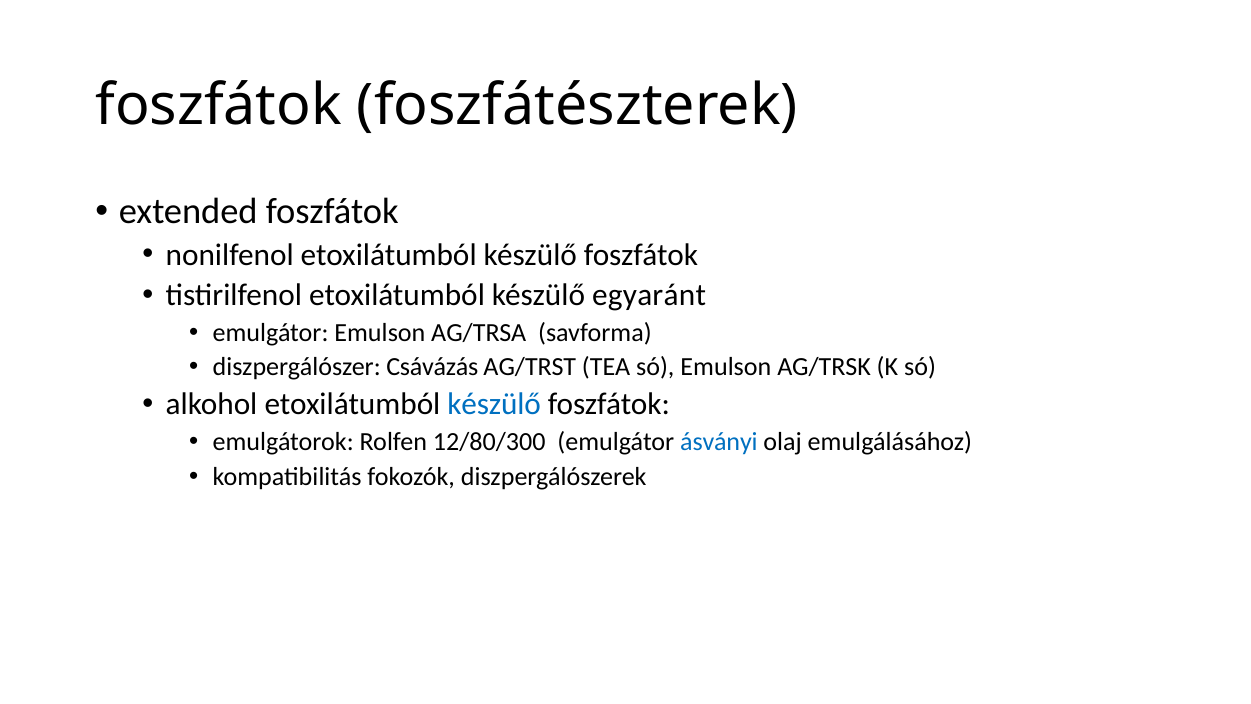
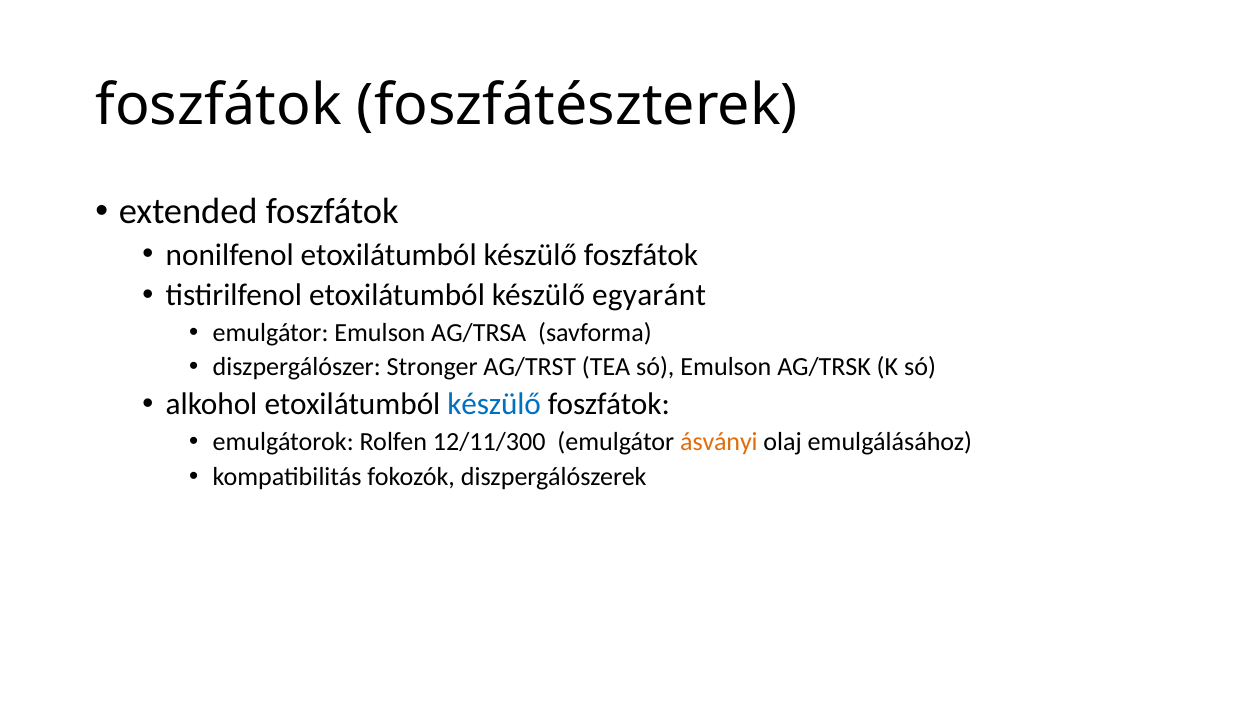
Csávázás: Csávázás -> Stronger
12/80/300: 12/80/300 -> 12/11/300
ásványi colour: blue -> orange
